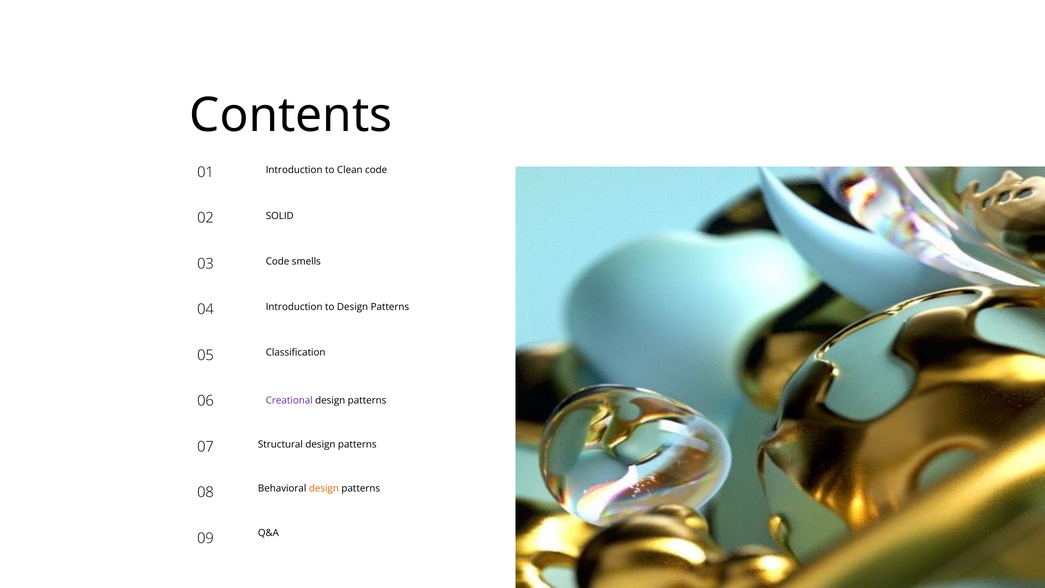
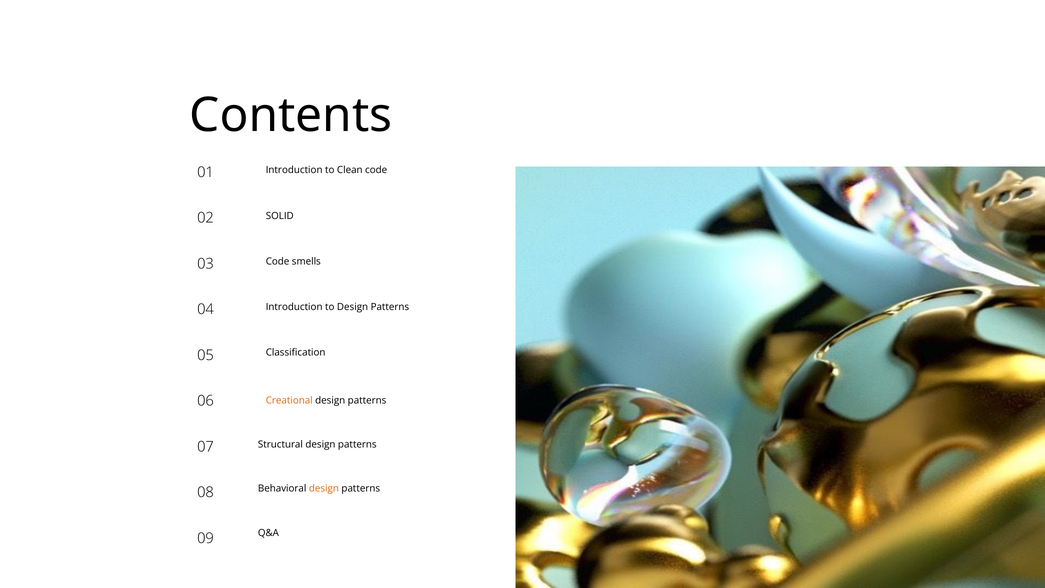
Creational colour: purple -> orange
